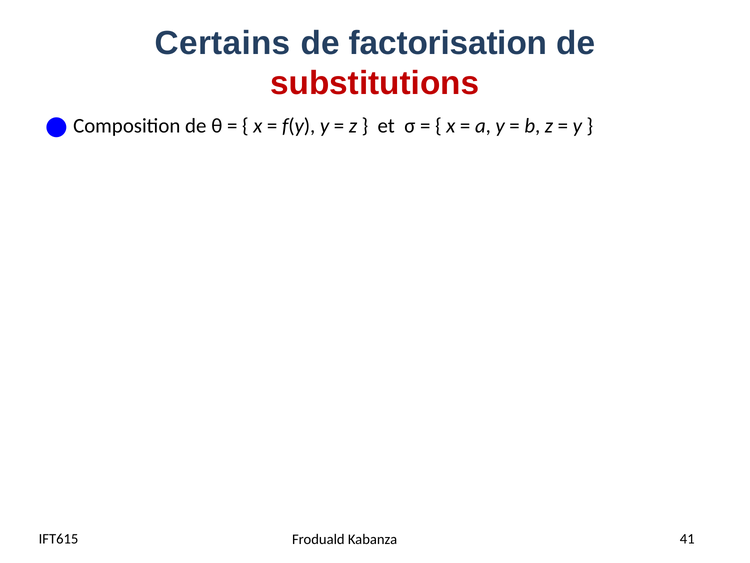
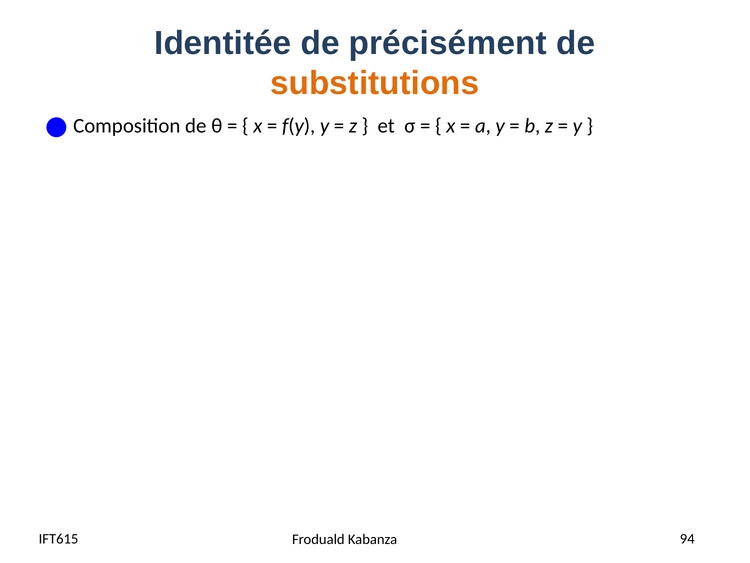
Certains: Certains -> Identitée
factorisation: factorisation -> précisément
substitutions colour: red -> orange
41: 41 -> 94
